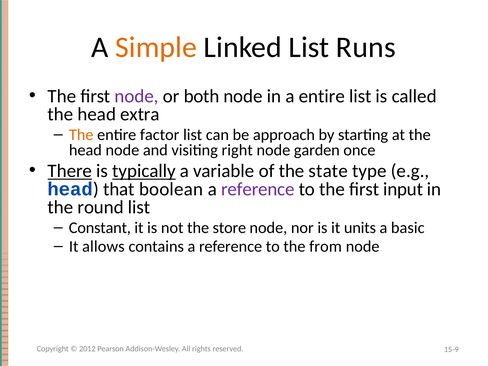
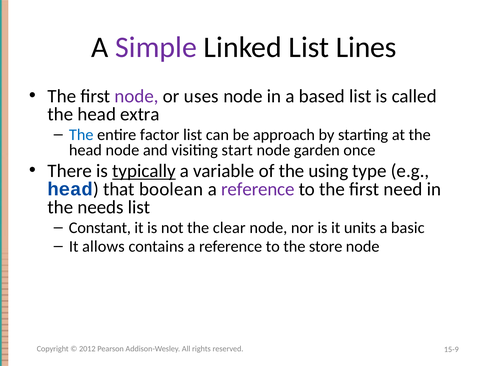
Simple colour: orange -> purple
Runs: Runs -> Lines
both: both -> uses
a entire: entire -> based
The at (81, 135) colour: orange -> blue
right: right -> start
There underline: present -> none
state: state -> using
input: input -> need
round: round -> needs
store: store -> clear
from: from -> store
